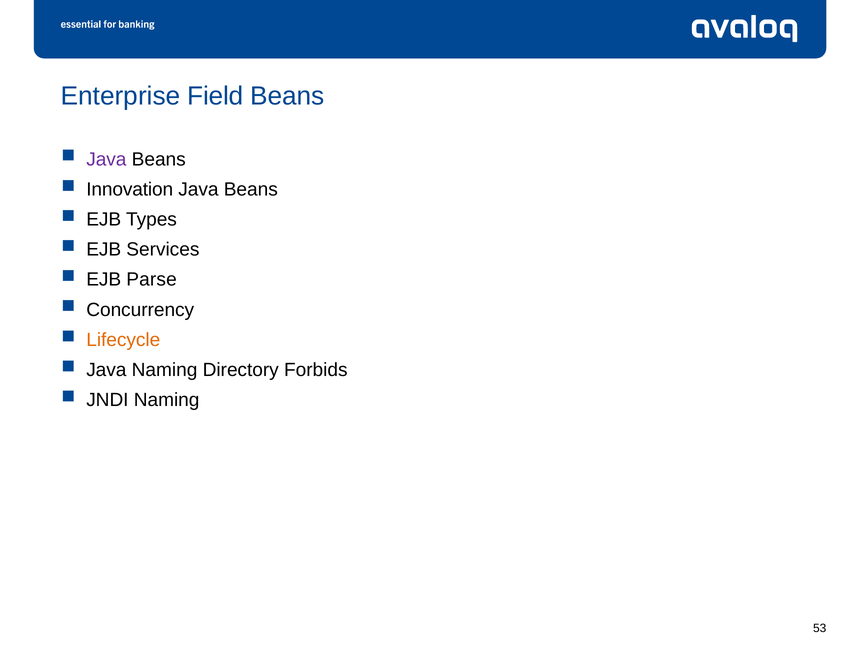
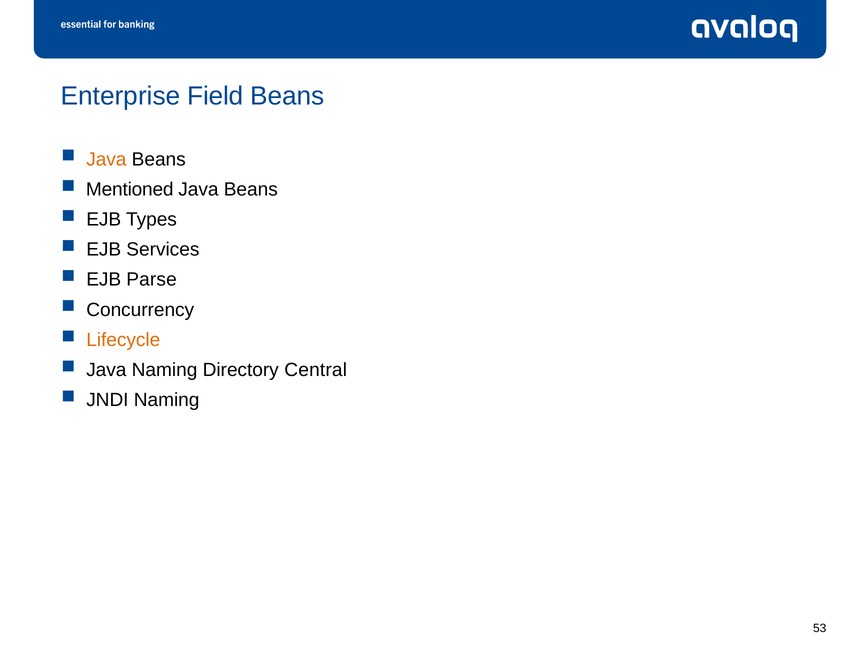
Java at (106, 159) colour: purple -> orange
Innovation: Innovation -> Mentioned
Forbids: Forbids -> Central
